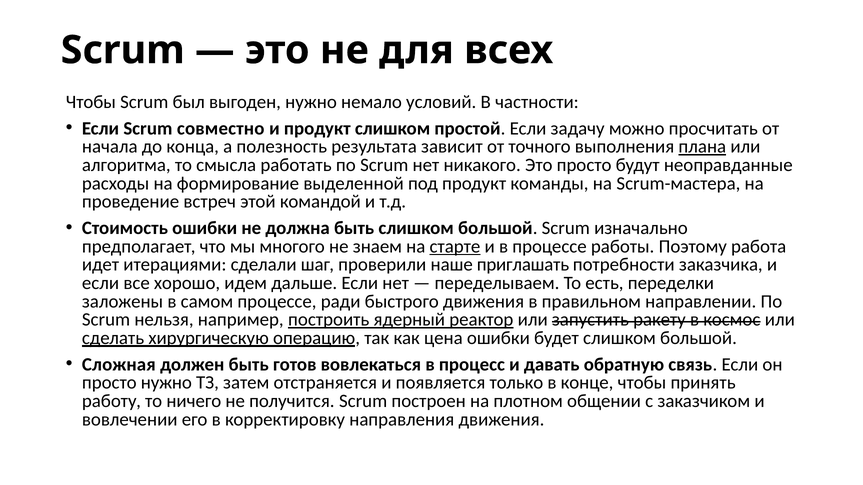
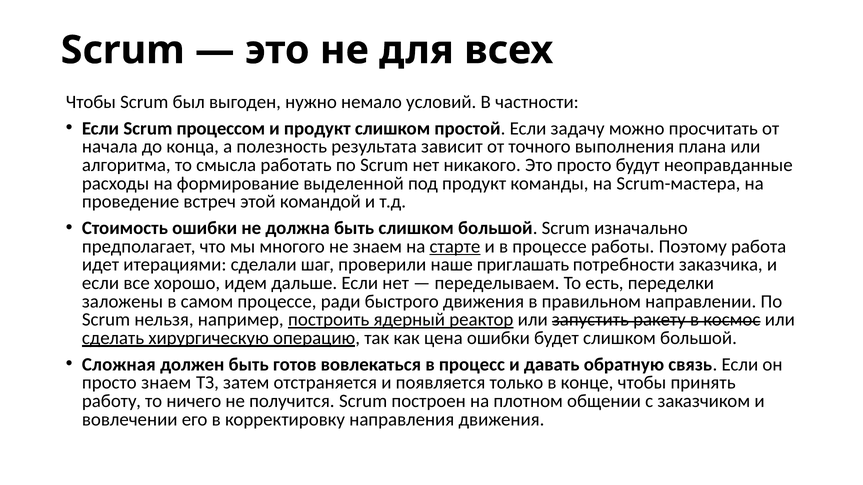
совместно: совместно -> процессом
плана underline: present -> none
просто нужно: нужно -> знаем
